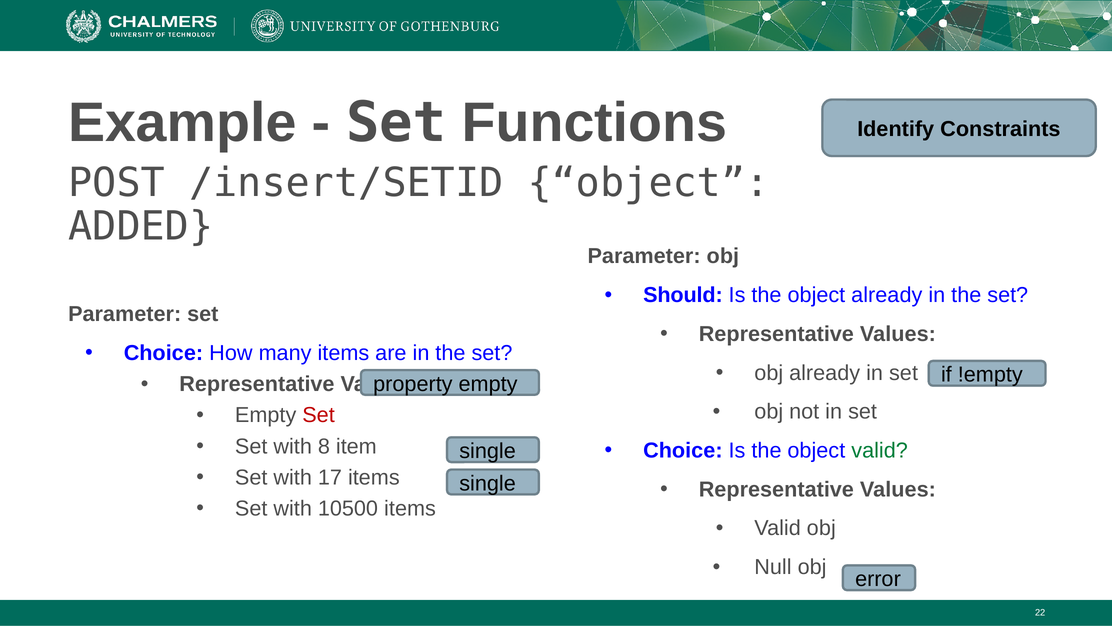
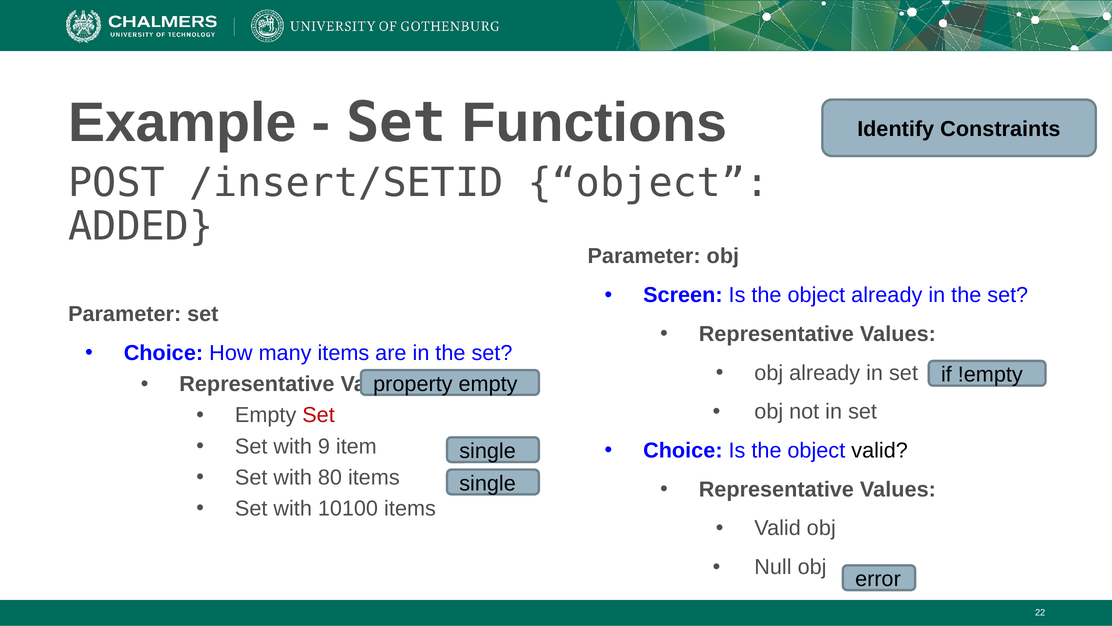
Should: Should -> Screen
8: 8 -> 9
valid at (880, 450) colour: green -> black
17: 17 -> 80
10500: 10500 -> 10100
